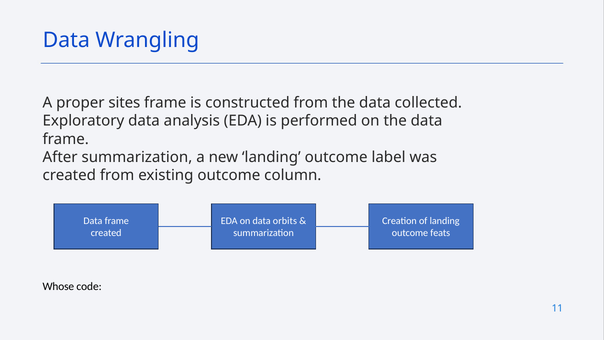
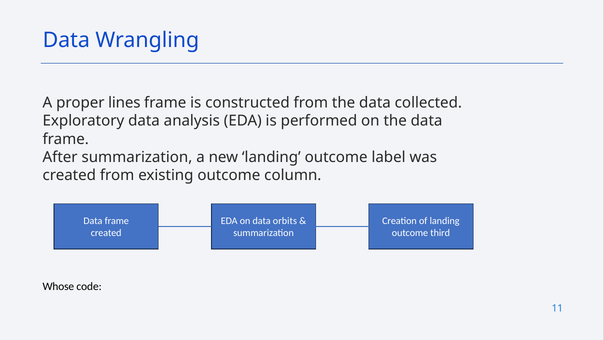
sites: sites -> lines
feats: feats -> third
